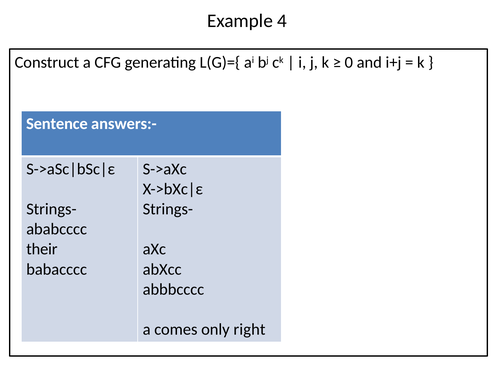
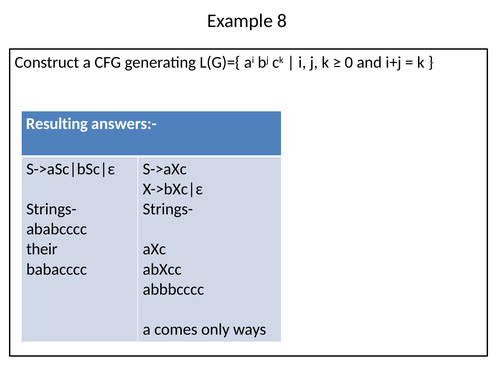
4: 4 -> 8
Sentence: Sentence -> Resulting
right: right -> ways
